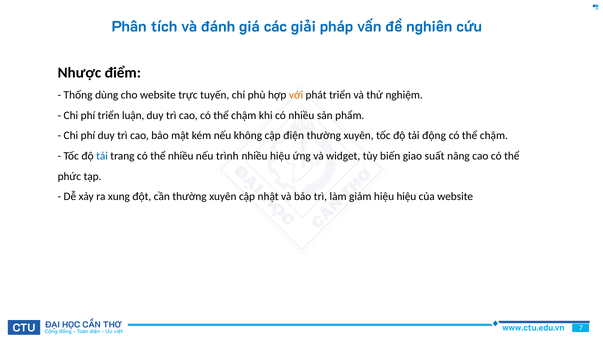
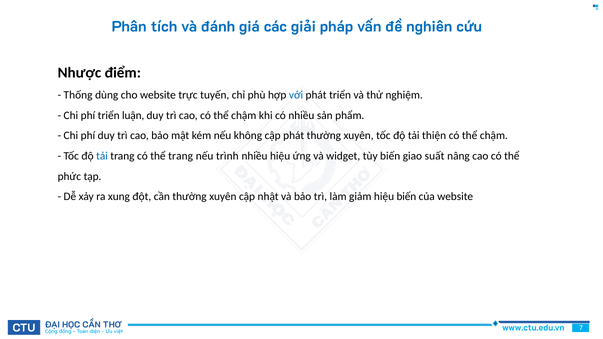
với colour: orange -> blue
cập điện: điện -> phát
động: động -> thiện
thể nhiều: nhiều -> trang
hiệu hiệu: hiệu -> biến
